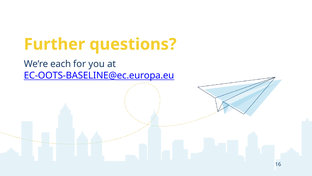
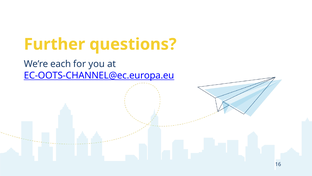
EC-OOTS-BASELINE@ec.europa.eu: EC-OOTS-BASELINE@ec.europa.eu -> EC-OOTS-CHANNEL@ec.europa.eu
